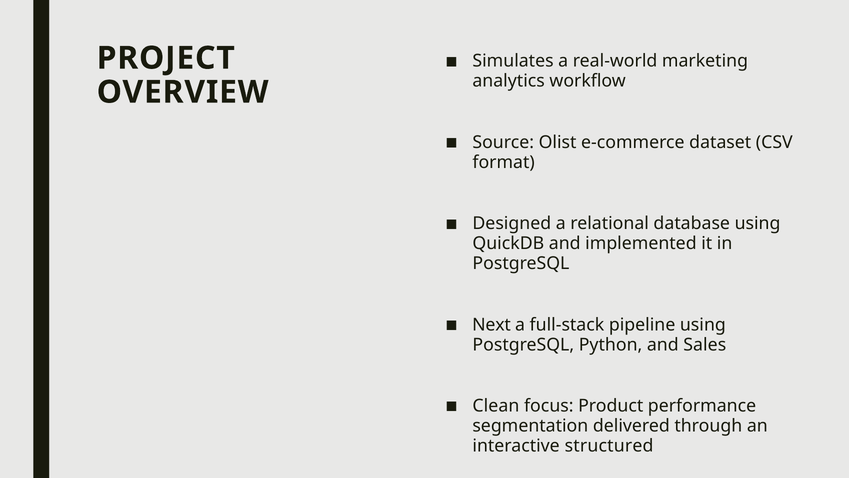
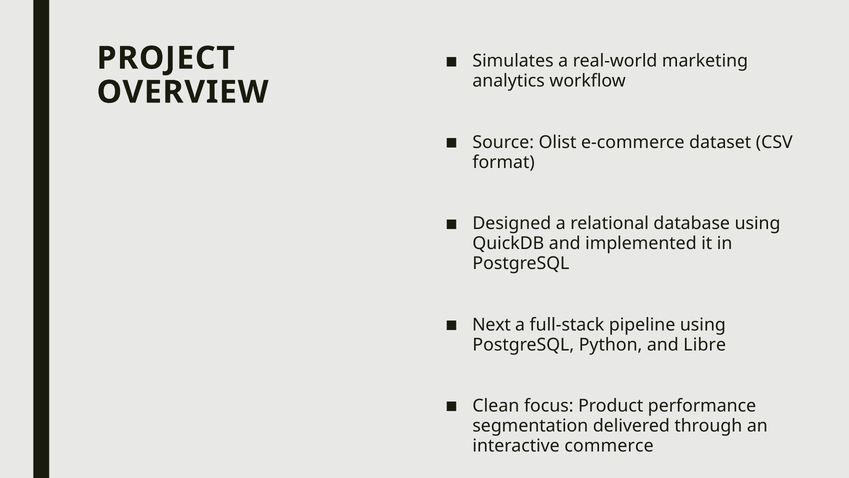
Sales: Sales -> Libre
structured: structured -> commerce
